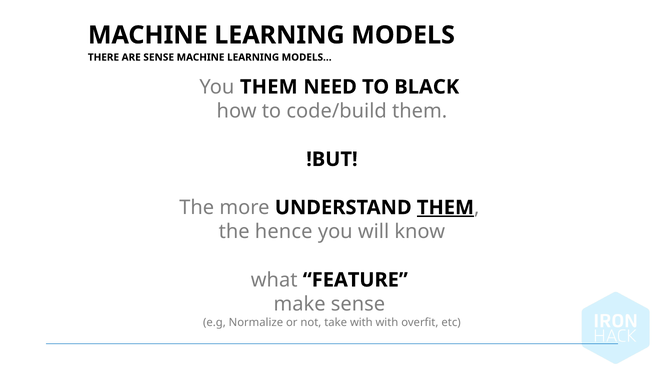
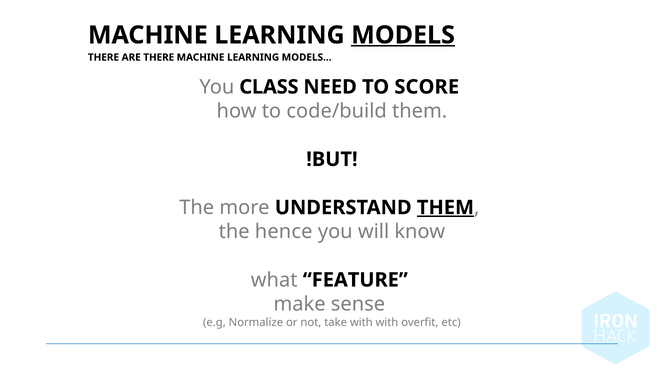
MODELS underline: none -> present
ARE SENSE: SENSE -> THERE
You THEM: THEM -> CLASS
BLACK: BLACK -> SCORE
